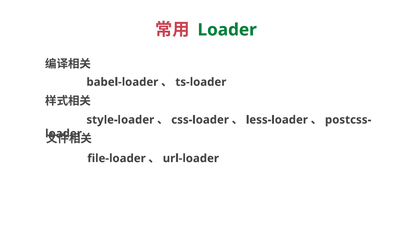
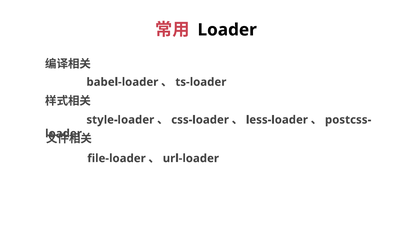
Loader at (227, 30) colour: green -> black
